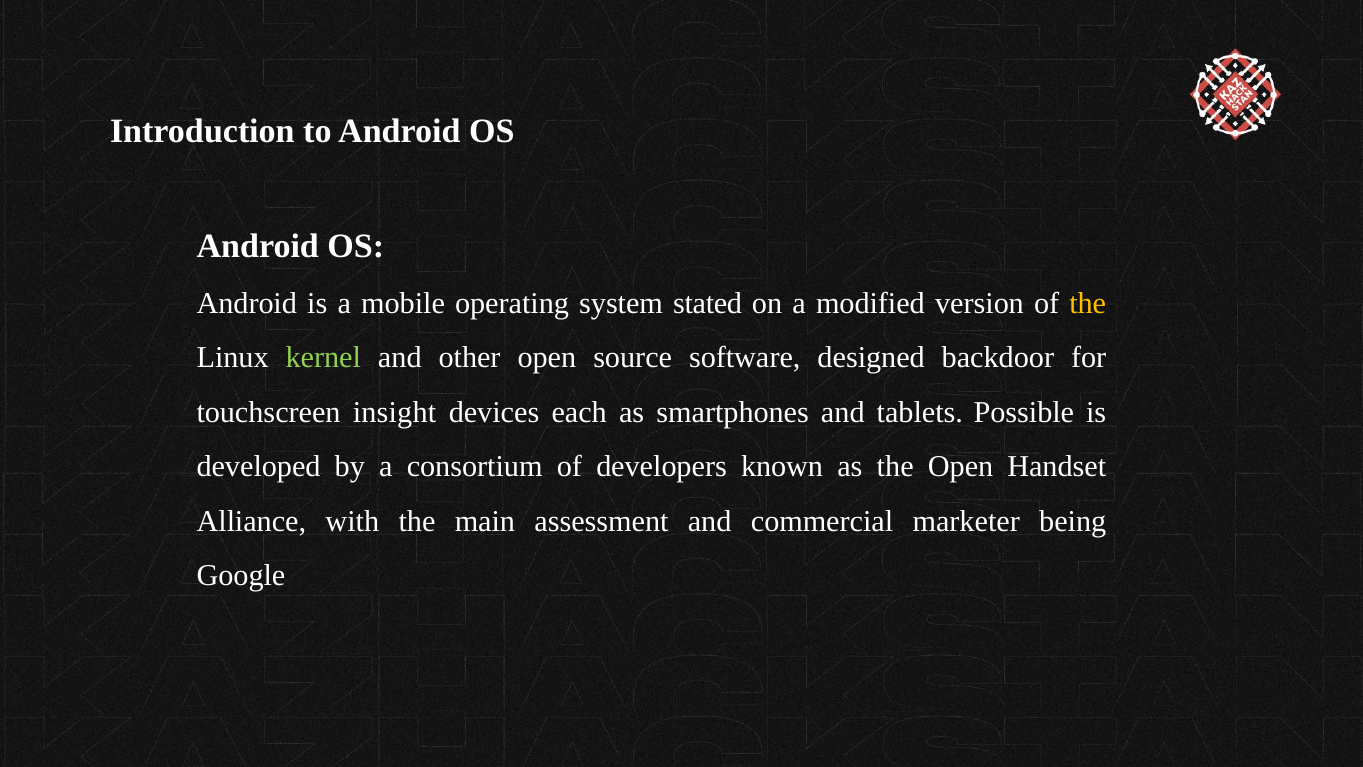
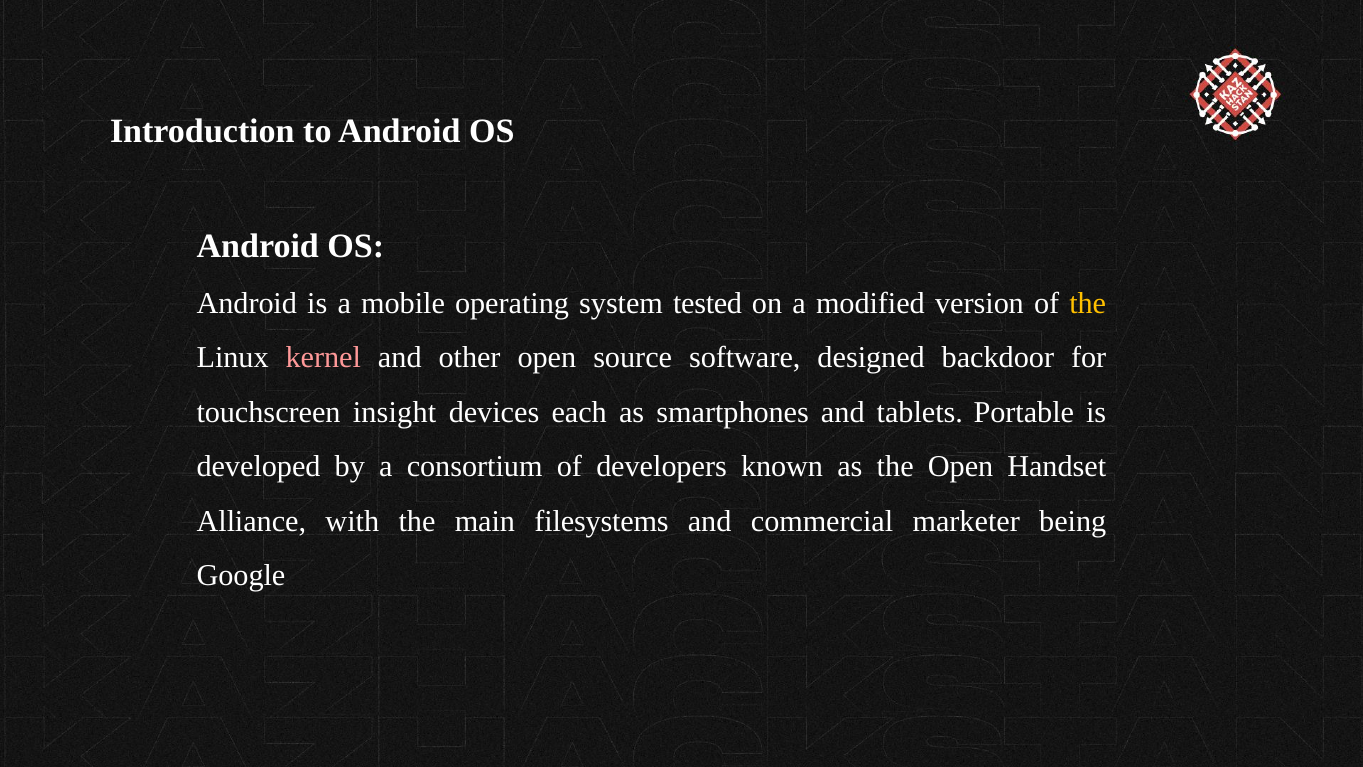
stated: stated -> tested
kernel colour: light green -> pink
Possible: Possible -> Portable
assessment: assessment -> filesystems
